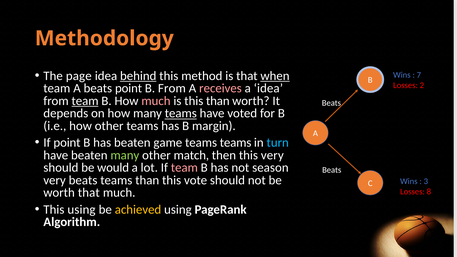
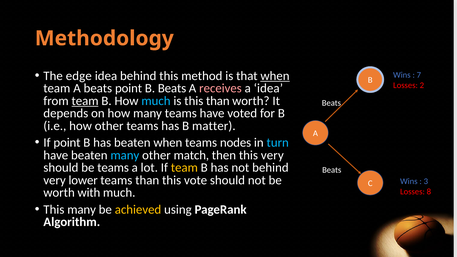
page: page -> edge
behind at (138, 76) underline: present -> none
B From: From -> Beats
much at (156, 101) colour: pink -> light blue
teams at (181, 113) underline: present -> none
margin: margin -> matter
beaten game: game -> when
teams teams: teams -> nodes
many at (125, 155) colour: light green -> light blue
be would: would -> teams
team at (184, 168) colour: pink -> yellow
not season: season -> behind
very beats: beats -> lower
worth that: that -> with
This using: using -> many
